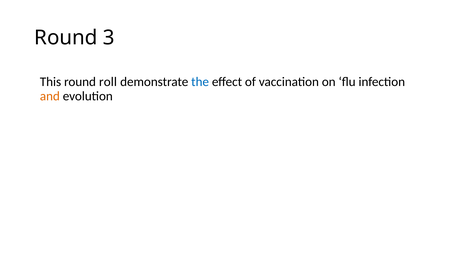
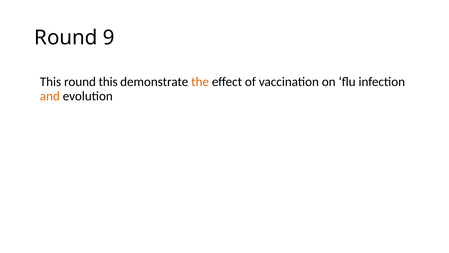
3: 3 -> 9
round roll: roll -> this
the colour: blue -> orange
